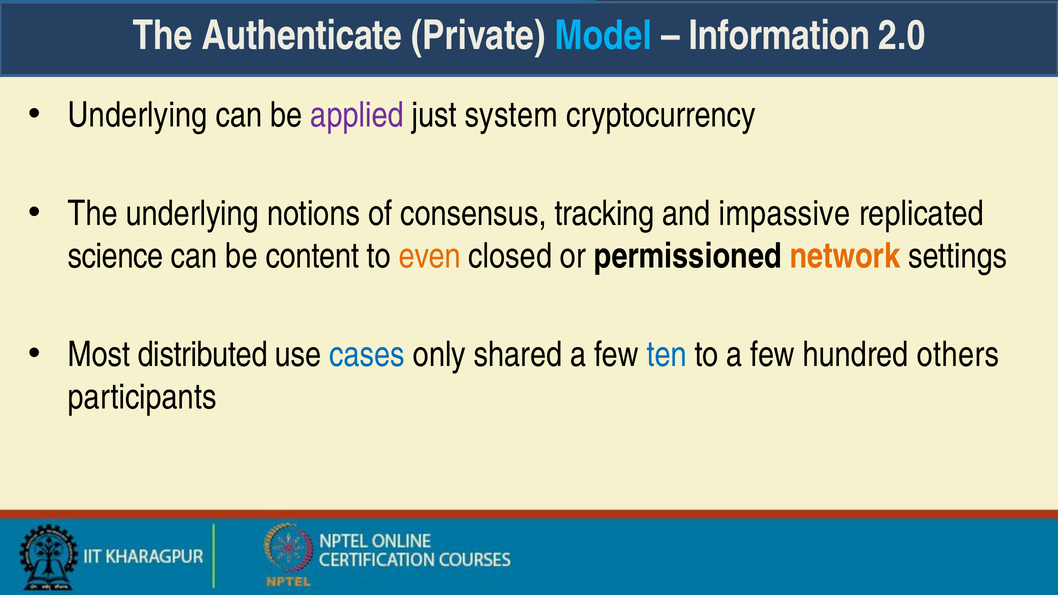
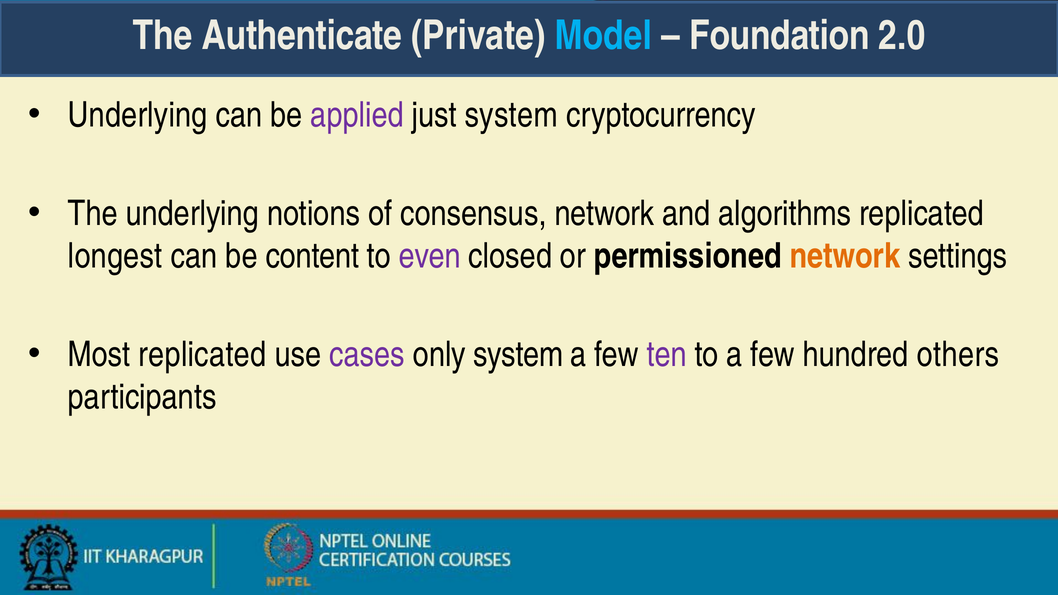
Information: Information -> Foundation
consensus tracking: tracking -> network
impassive: impassive -> algorithms
science: science -> longest
even colour: orange -> purple
Most distributed: distributed -> replicated
cases colour: blue -> purple
only shared: shared -> system
ten colour: blue -> purple
